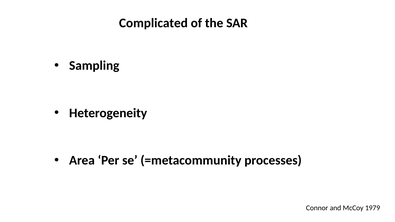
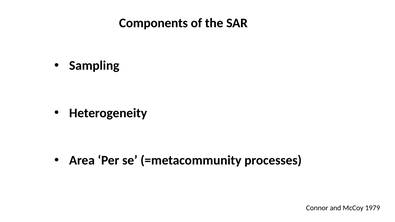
Complicated: Complicated -> Components
